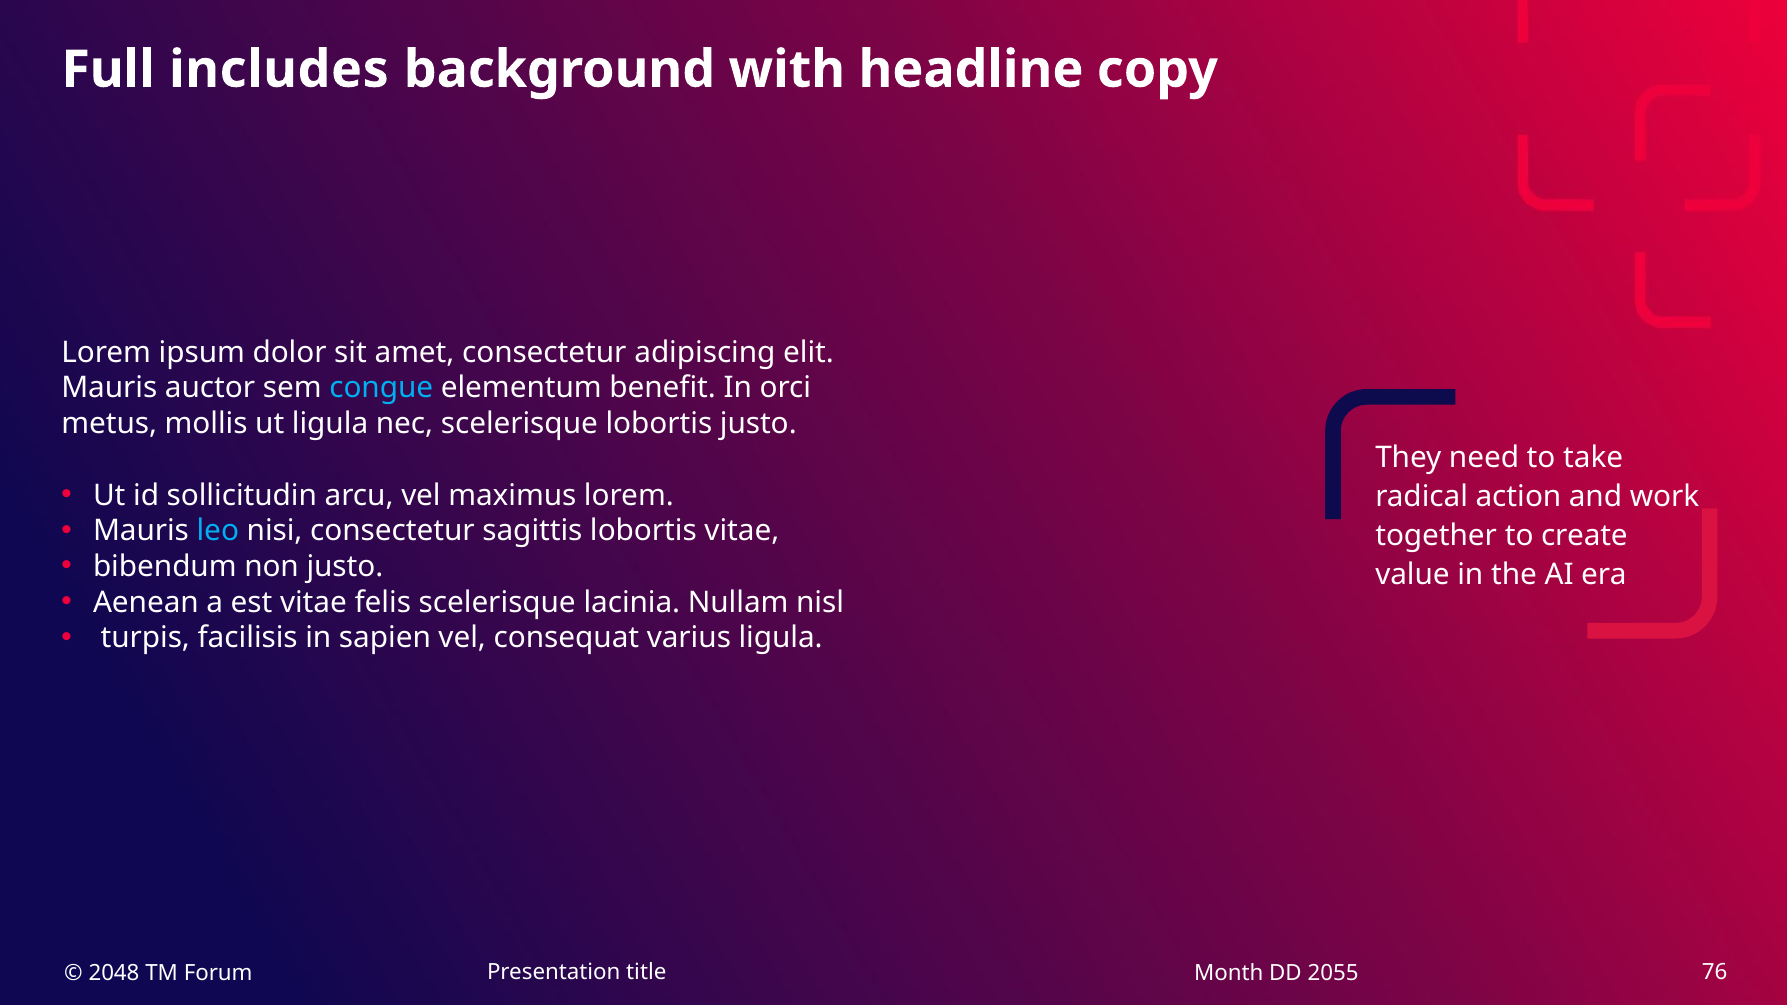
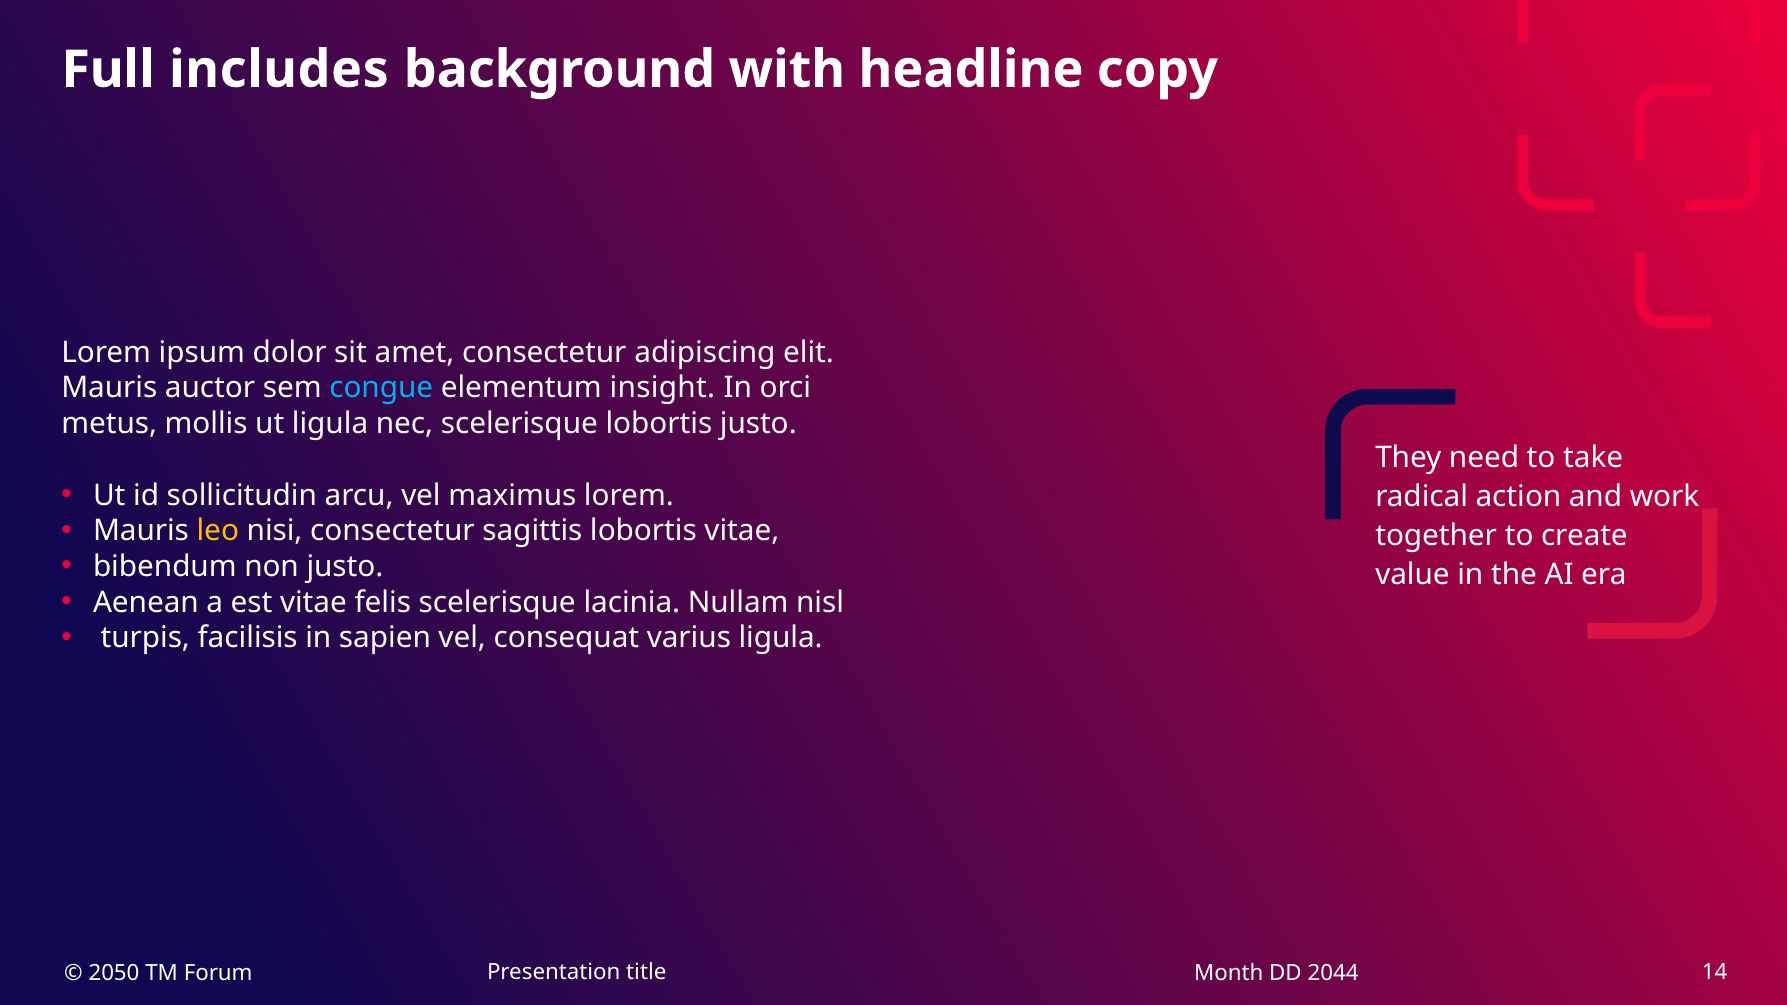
benefit: benefit -> insight
leo colour: light blue -> yellow
76: 76 -> 14
2048: 2048 -> 2050
2055: 2055 -> 2044
